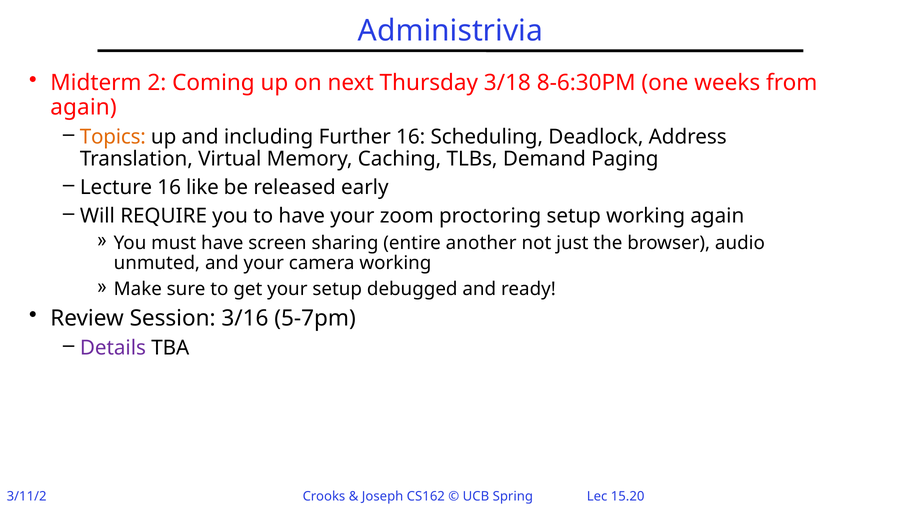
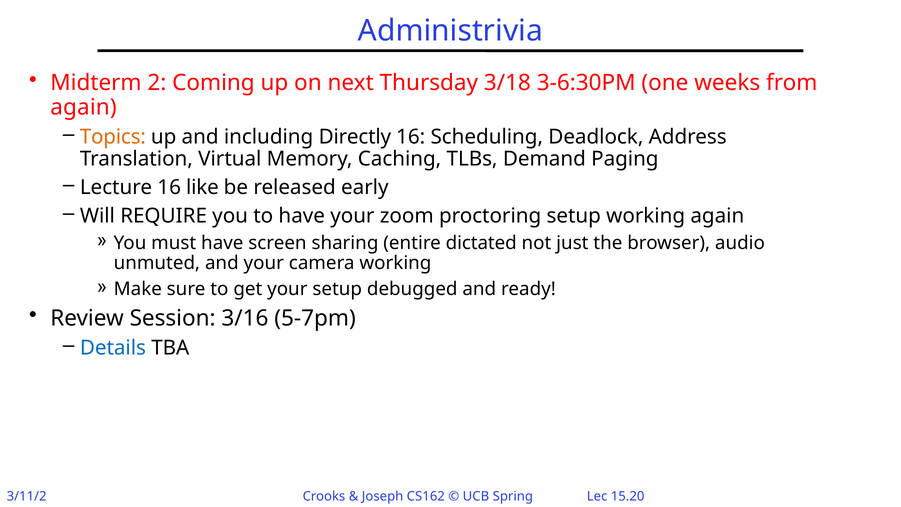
8-6:30PM: 8-6:30PM -> 3-6:30PM
Further: Further -> Directly
another: another -> dictated
Details colour: purple -> blue
